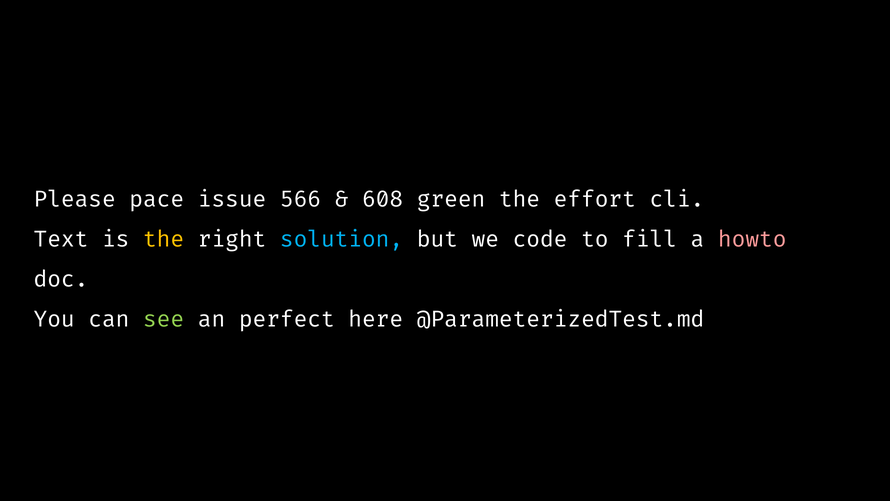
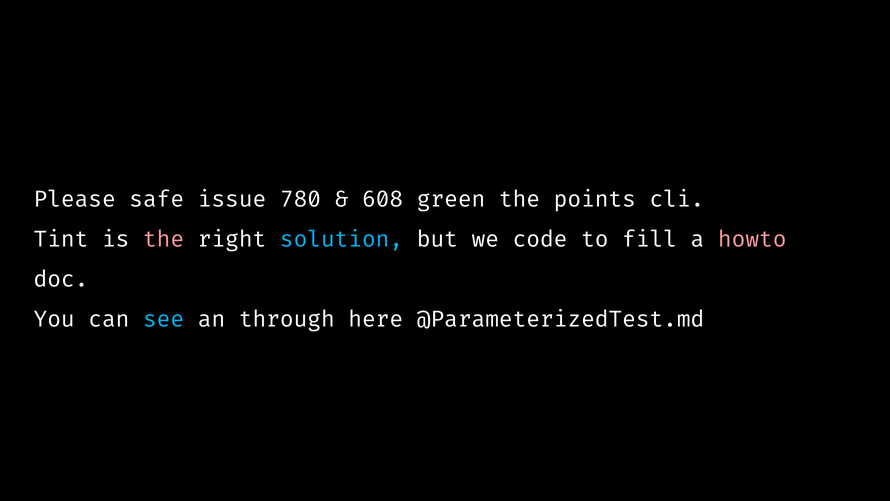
pace: pace -> safe
566: 566 -> 780
effort: effort -> points
Text: Text -> Tint
the at (164, 239) colour: yellow -> pink
see colour: light green -> light blue
perfect: perfect -> through
